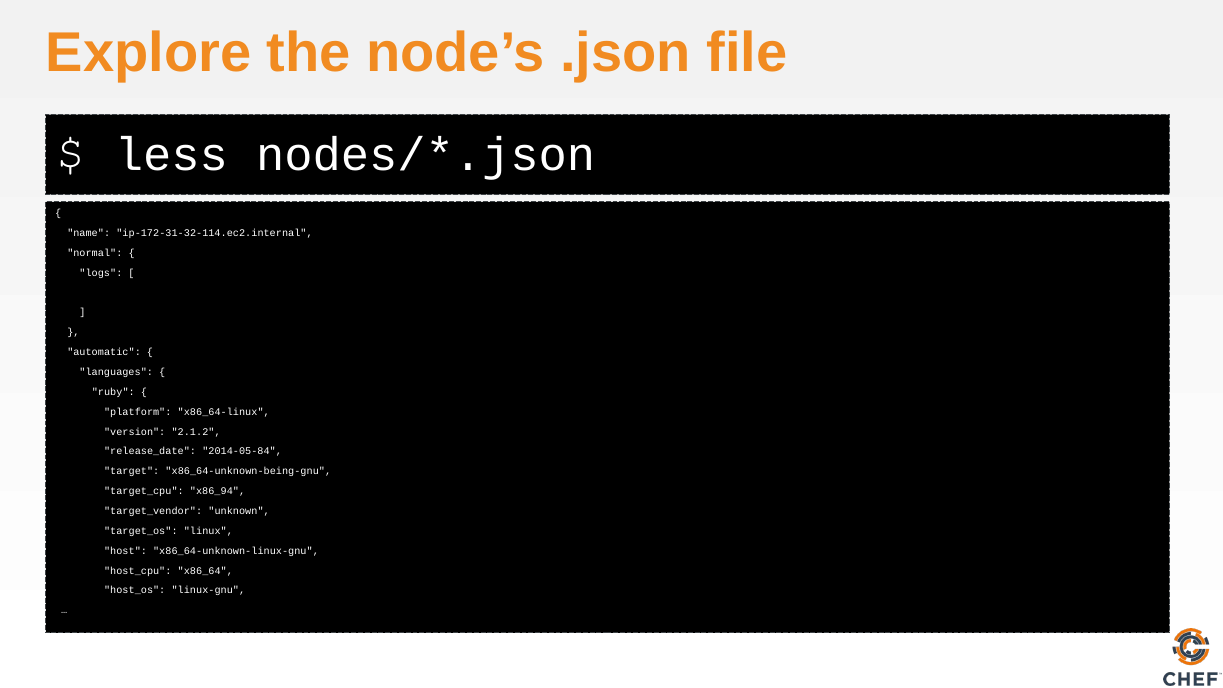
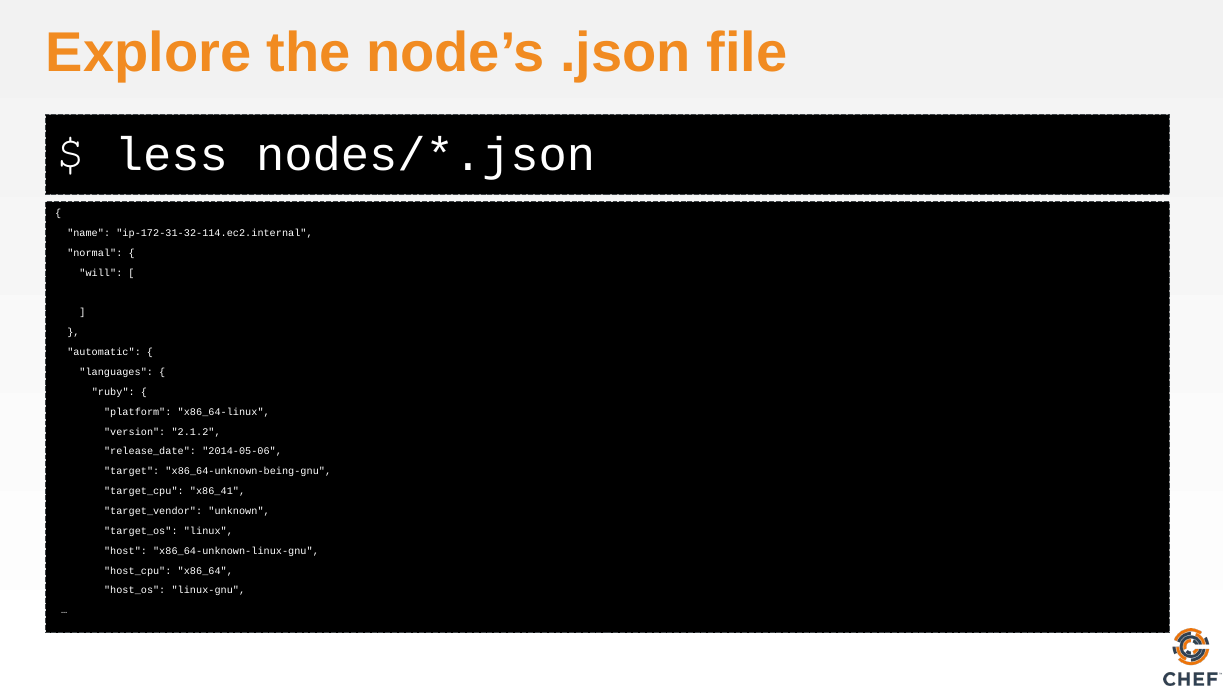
logs: logs -> will
2014-05-84: 2014-05-84 -> 2014-05-06
x86_94: x86_94 -> x86_41
